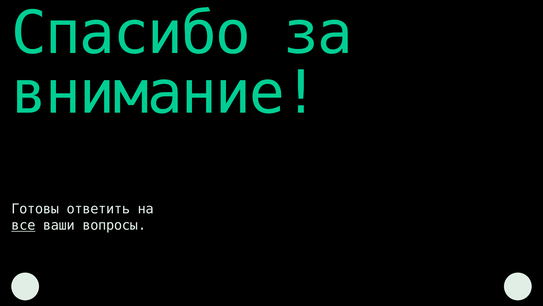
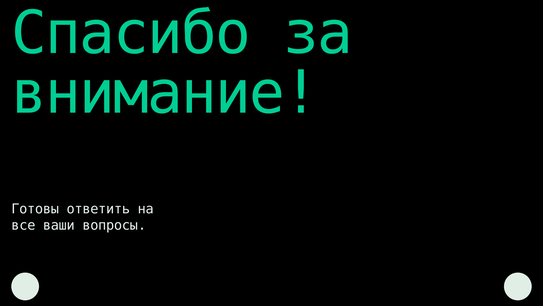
все underline: present -> none
